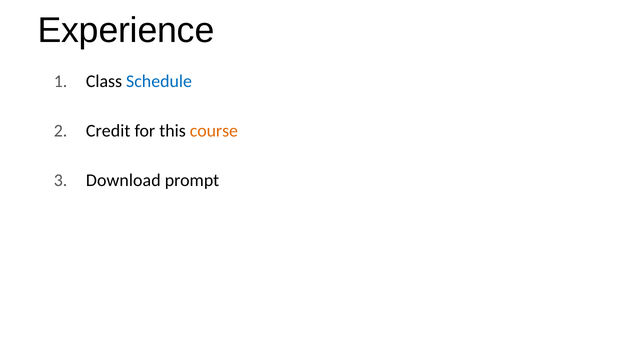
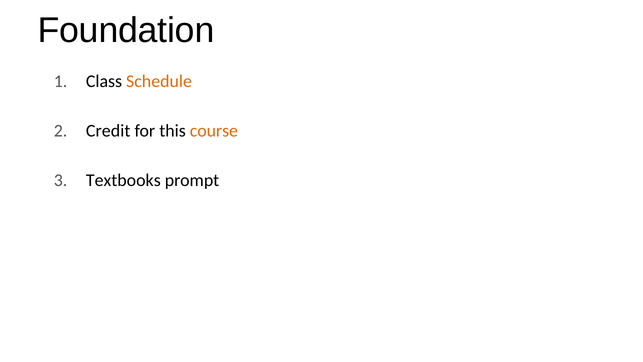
Experience: Experience -> Foundation
Schedule colour: blue -> orange
Download: Download -> Textbooks
